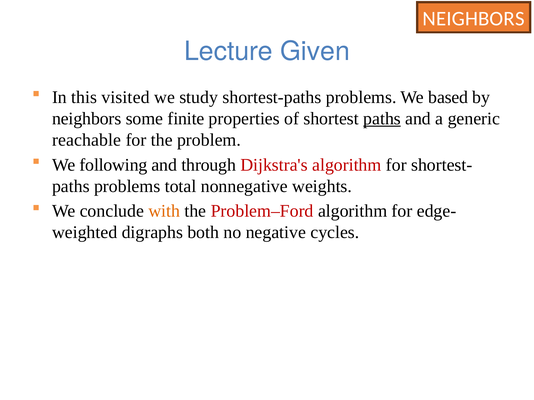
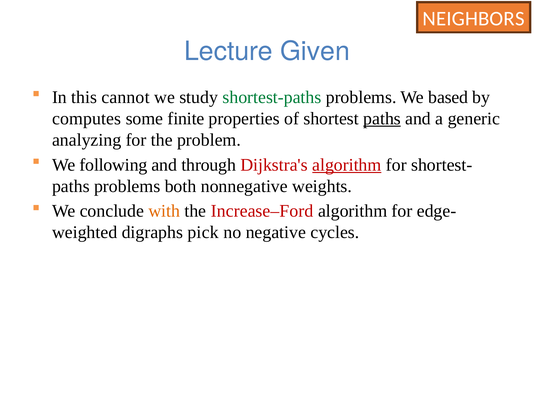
visited: visited -> cannot
shortest-paths colour: black -> green
neighbors at (87, 119): neighbors -> computes
reachable: reachable -> analyzing
algorithm at (347, 165) underline: none -> present
total: total -> both
Problem–Ford: Problem–Ford -> Increase–Ford
both: both -> pick
